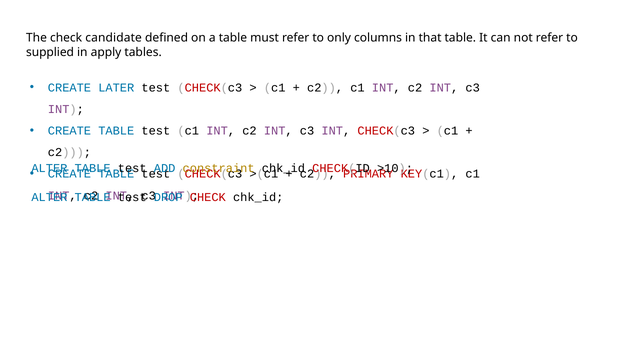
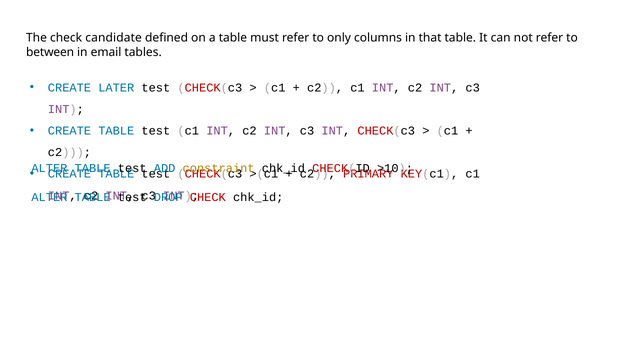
supplied: supplied -> between
apply: apply -> email
